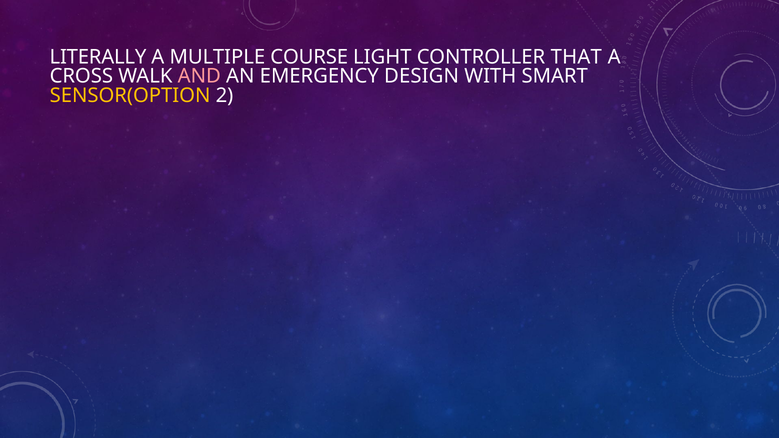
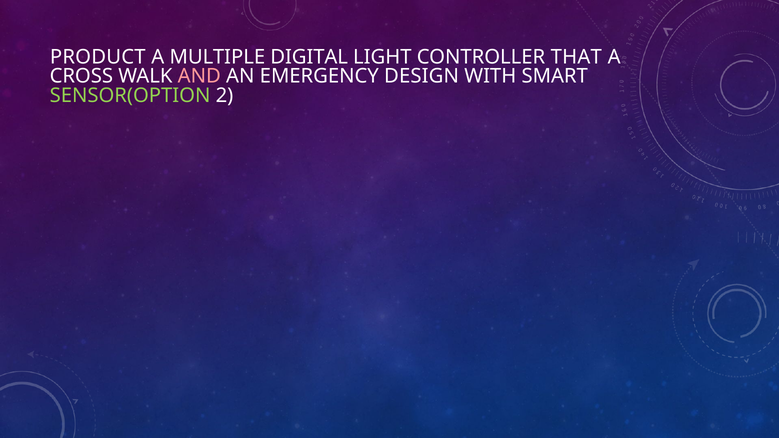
LITERALLY: LITERALLY -> PRODUCT
COURSE: COURSE -> DIGITAL
SENSOR(OPTION colour: yellow -> light green
